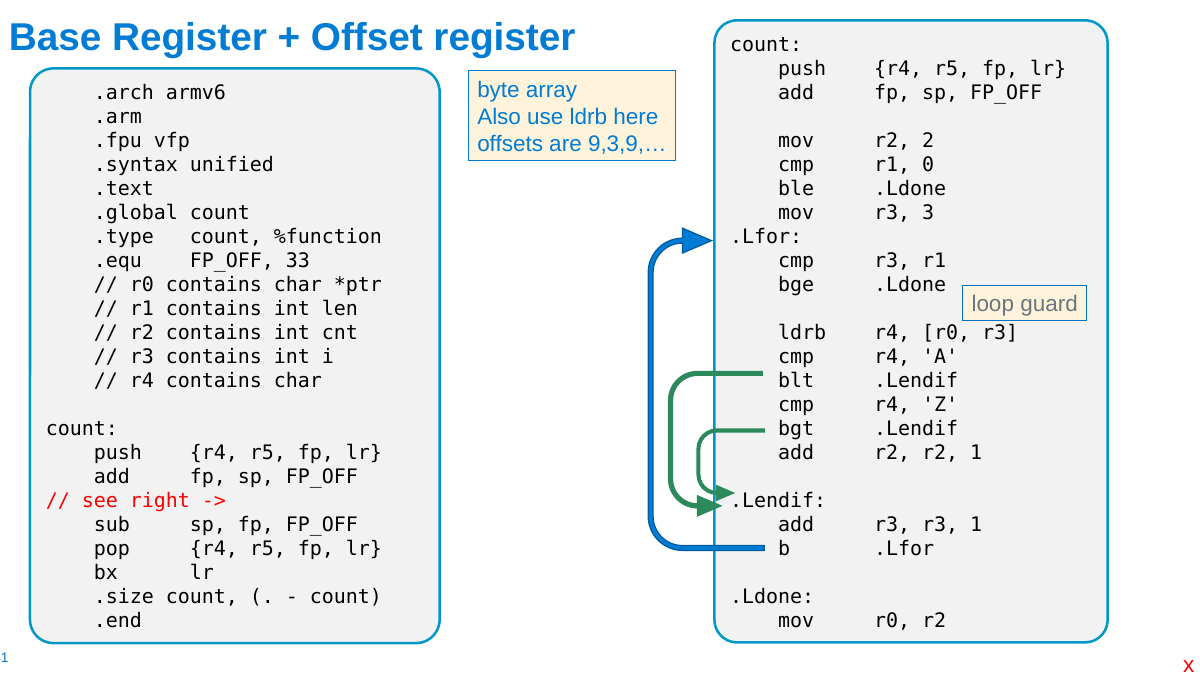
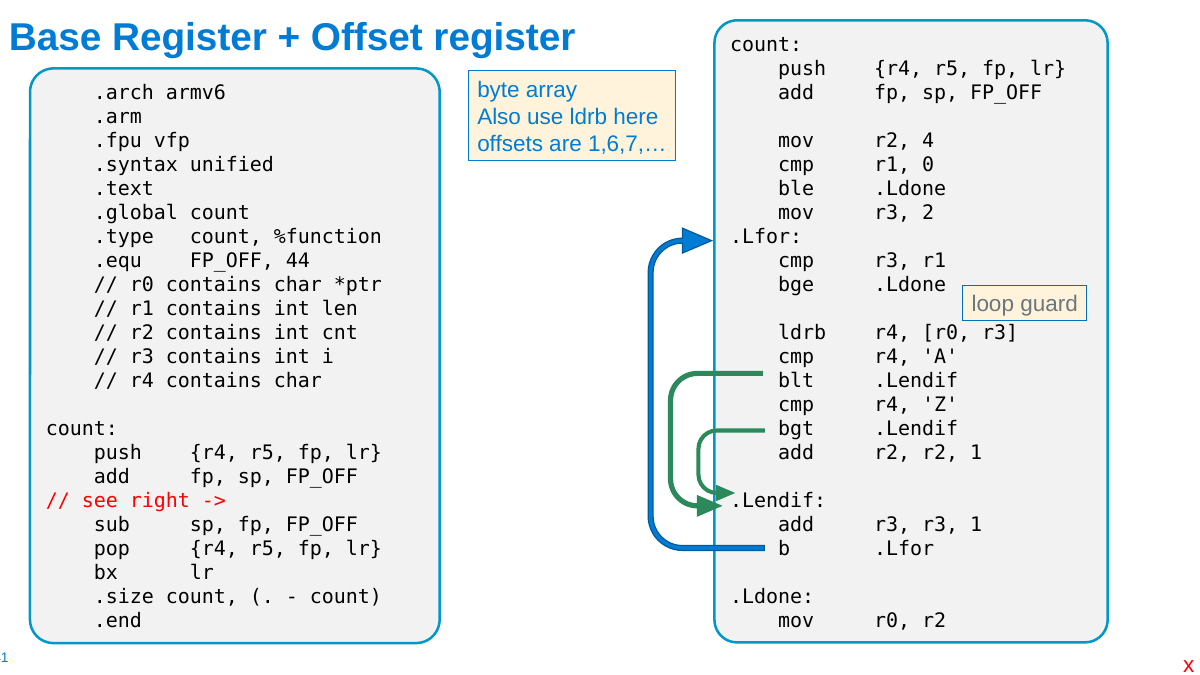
2: 2 -> 4
9,3,9,…: 9,3,9,… -> 1,6,7,…
3: 3 -> 2
33: 33 -> 44
